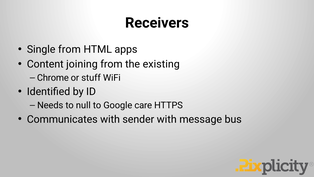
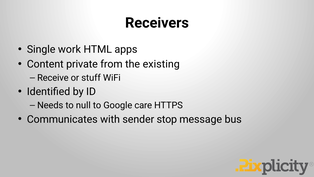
Single from: from -> work
joining: joining -> private
Chrome: Chrome -> Receive
sender with: with -> stop
